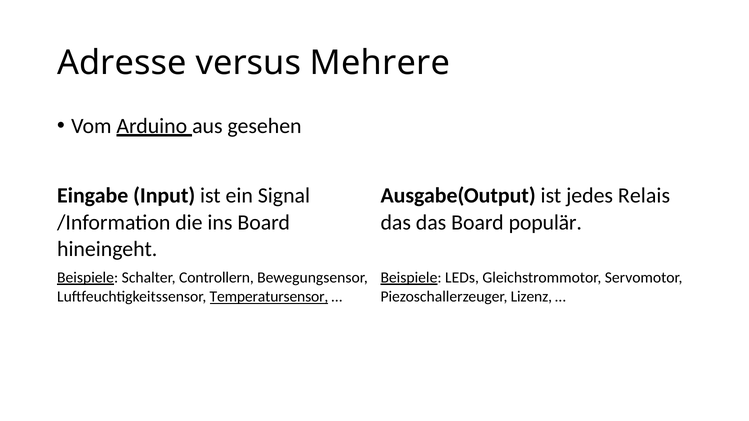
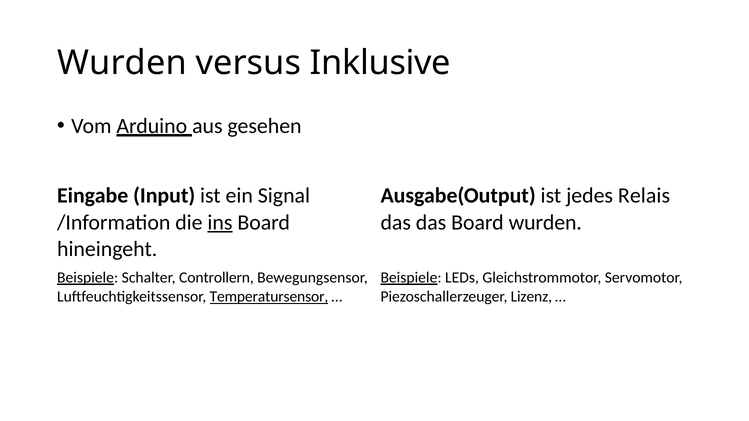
Adresse at (122, 63): Adresse -> Wurden
Mehrere: Mehrere -> Inklusive
ins underline: none -> present
Board populär: populär -> wurden
